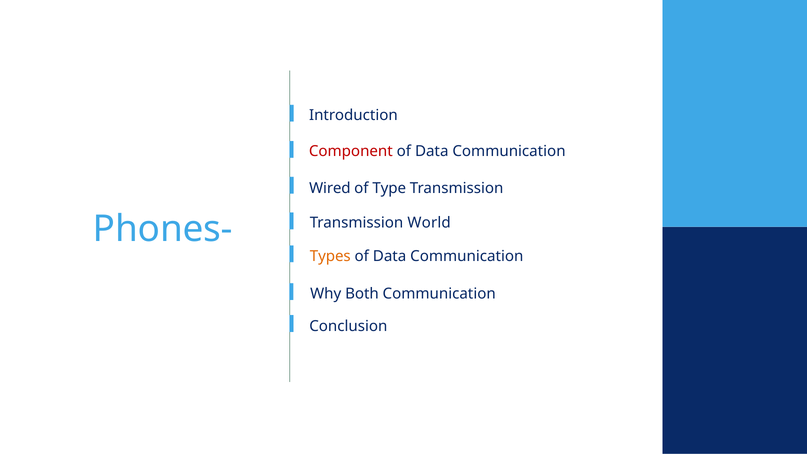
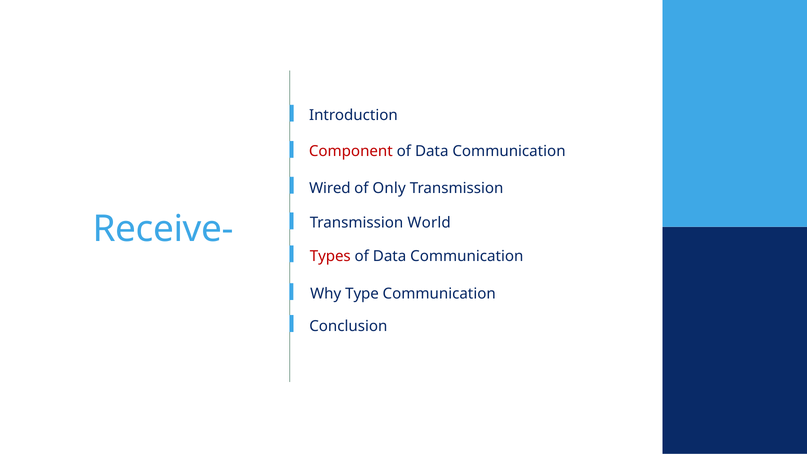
Type: Type -> Only
Phones-: Phones- -> Receive-
Types colour: orange -> red
Both: Both -> Type
